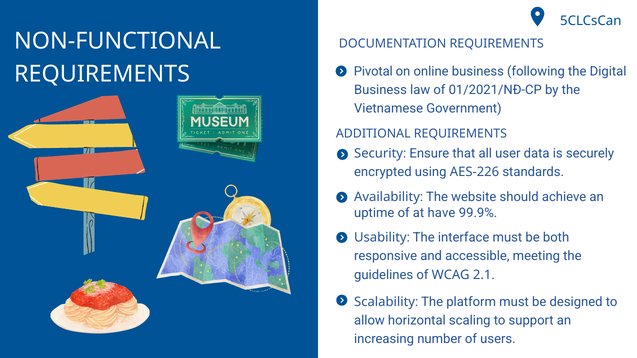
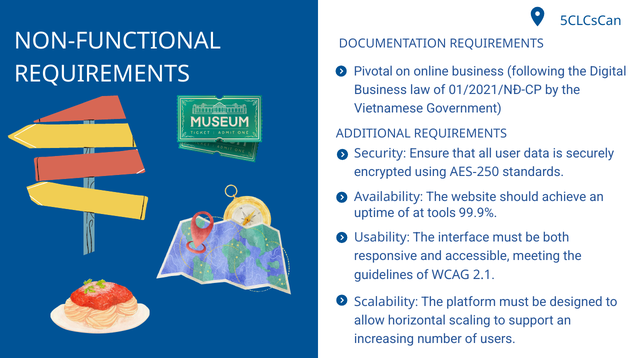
AES-226: AES-226 -> AES-250
have: have -> tools
